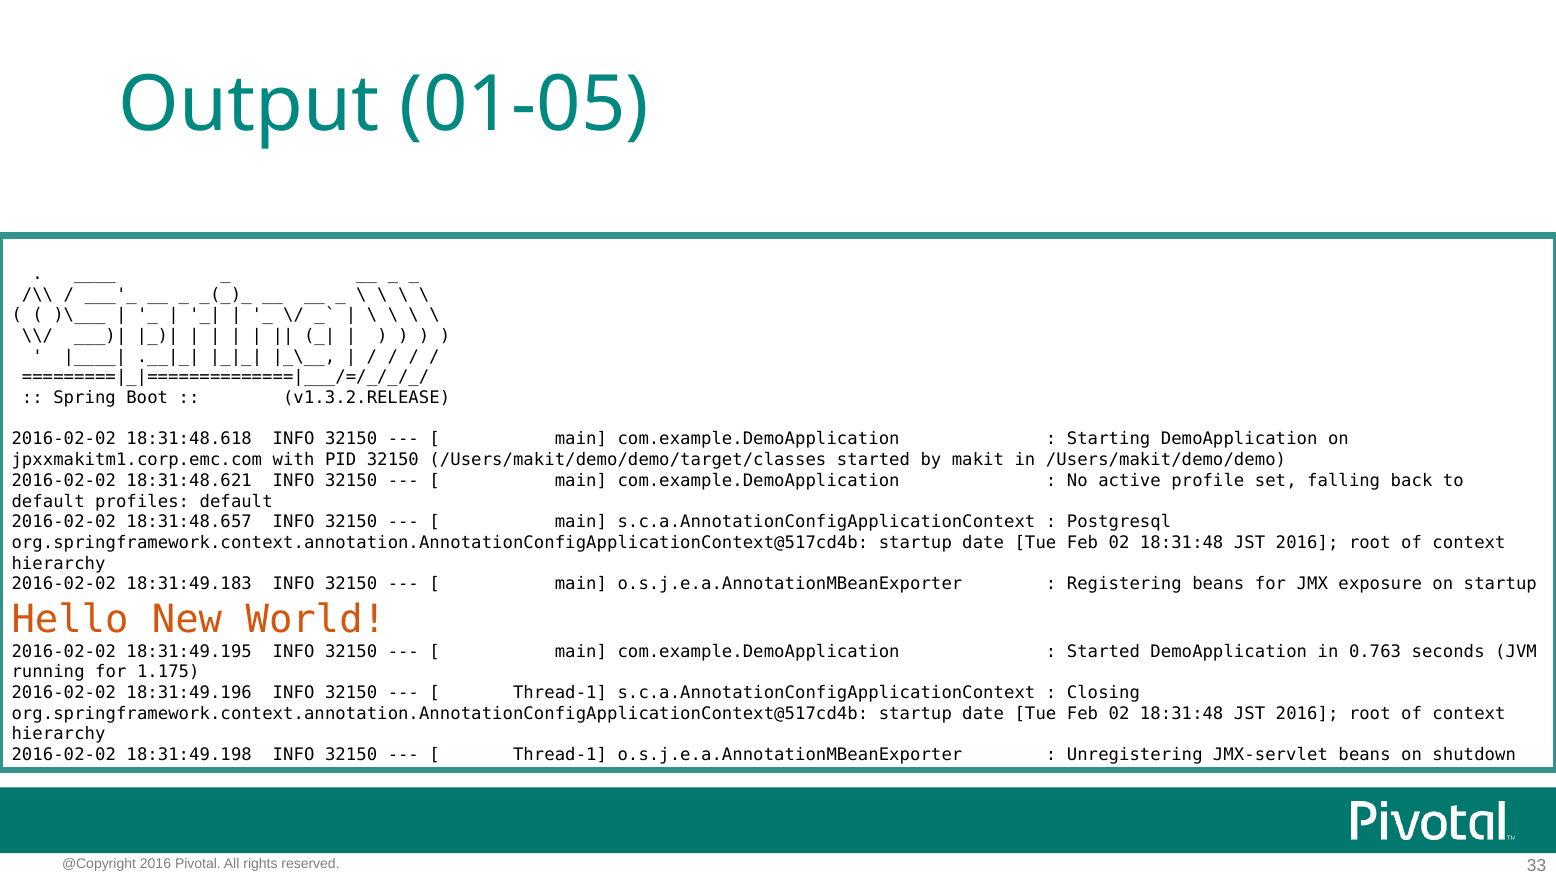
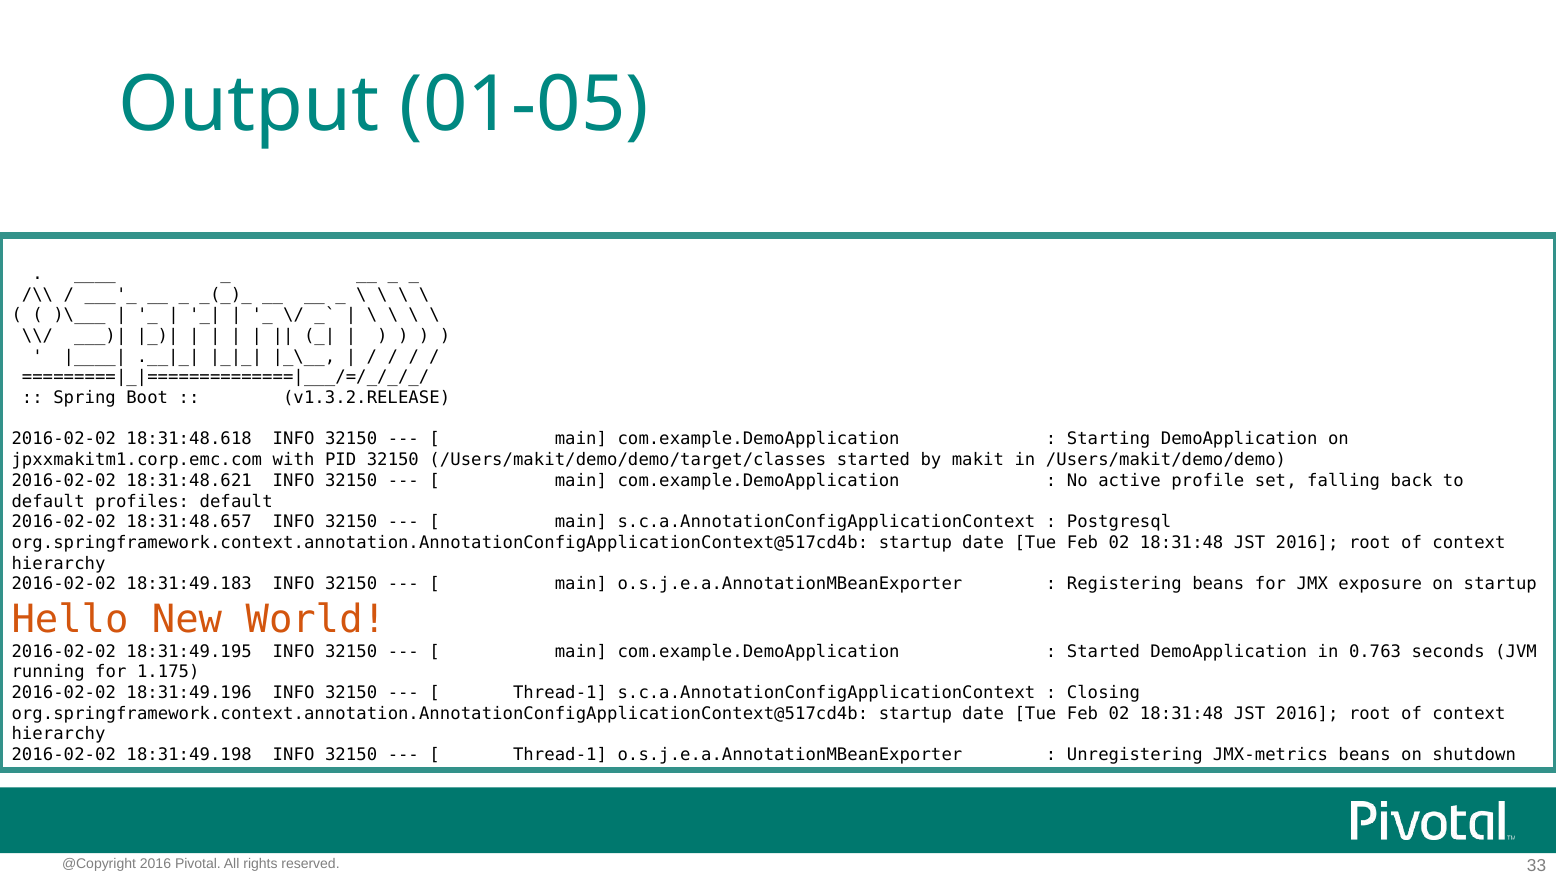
JMX-servlet: JMX-servlet -> JMX-metrics
